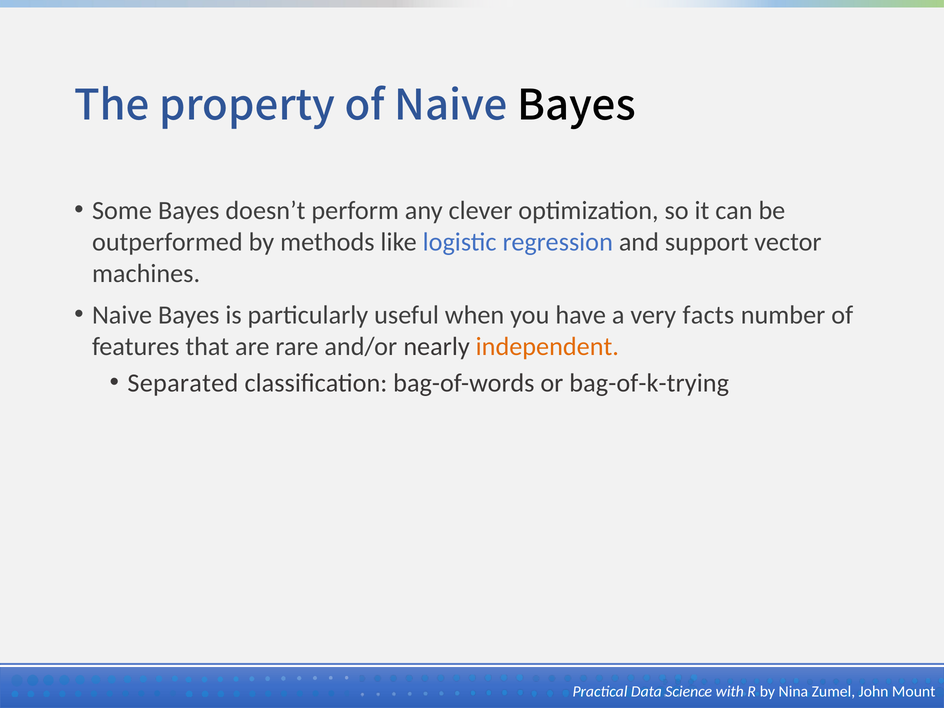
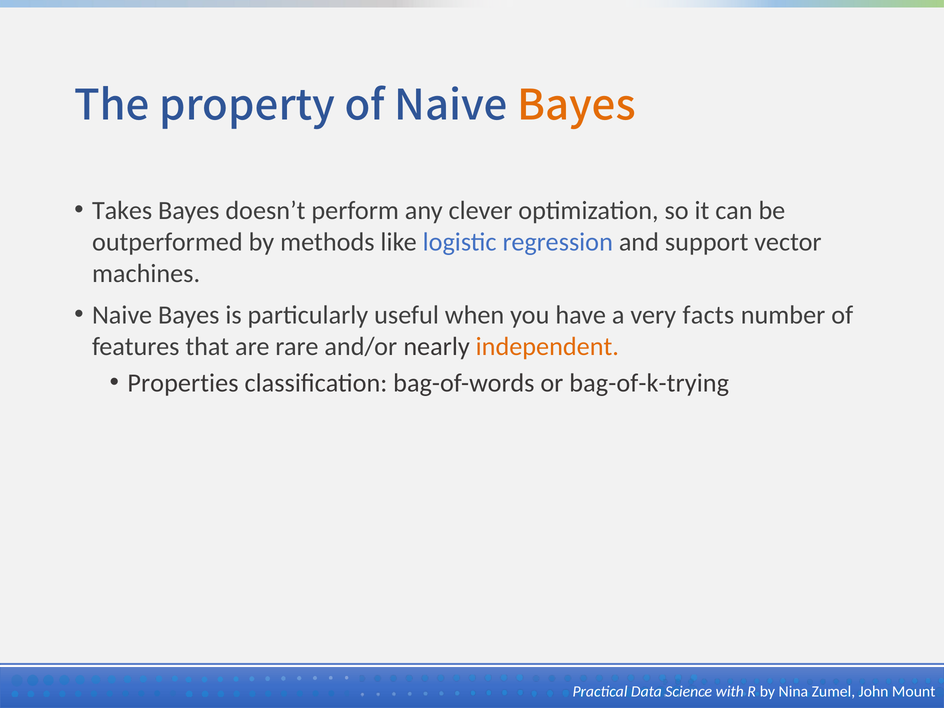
Bayes at (576, 106) colour: black -> orange
Some: Some -> Takes
Separated: Separated -> Properties
